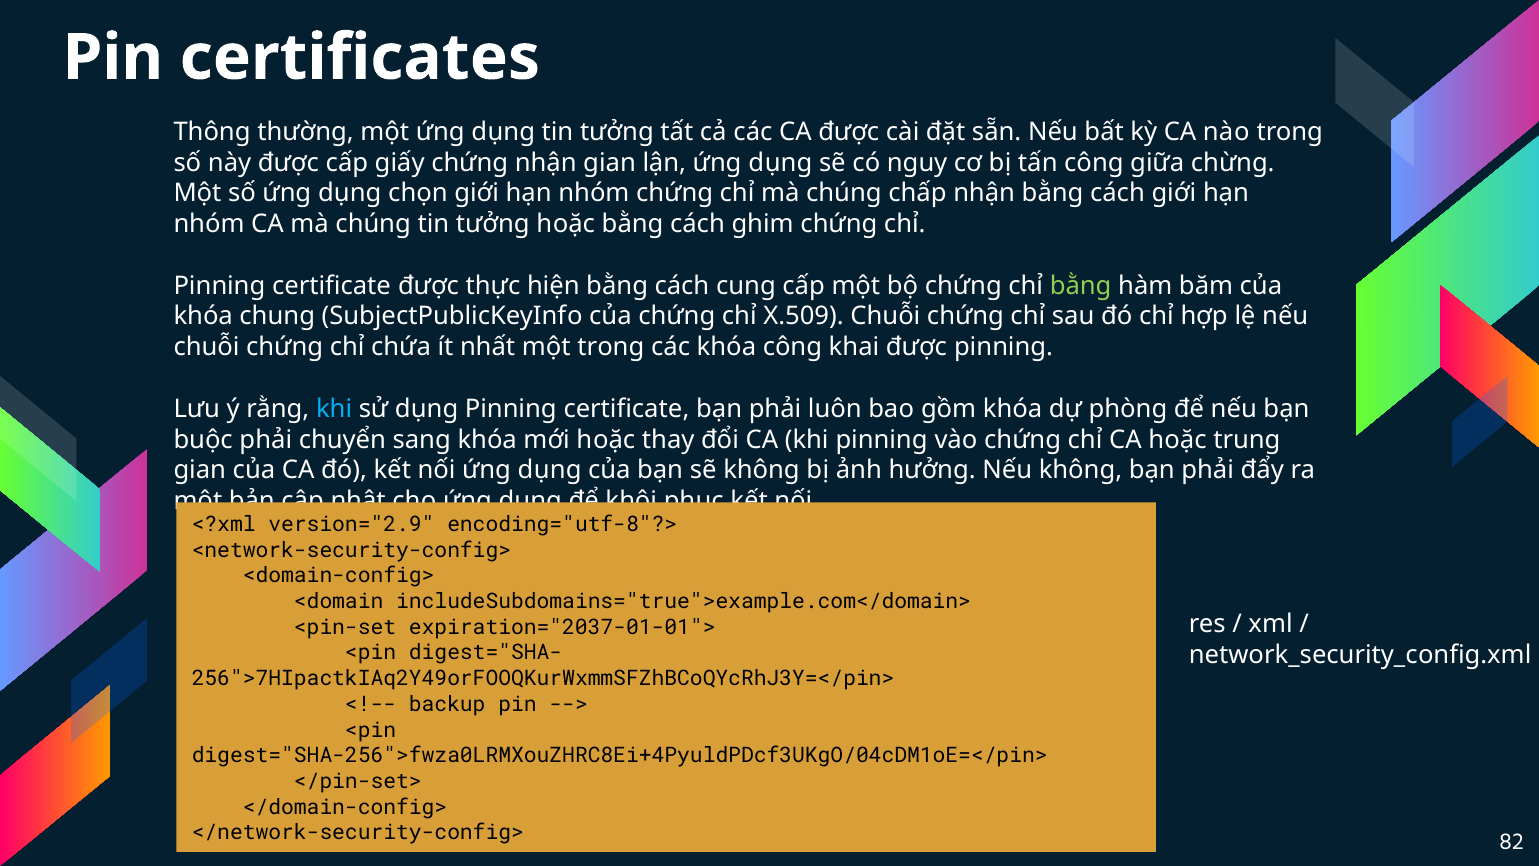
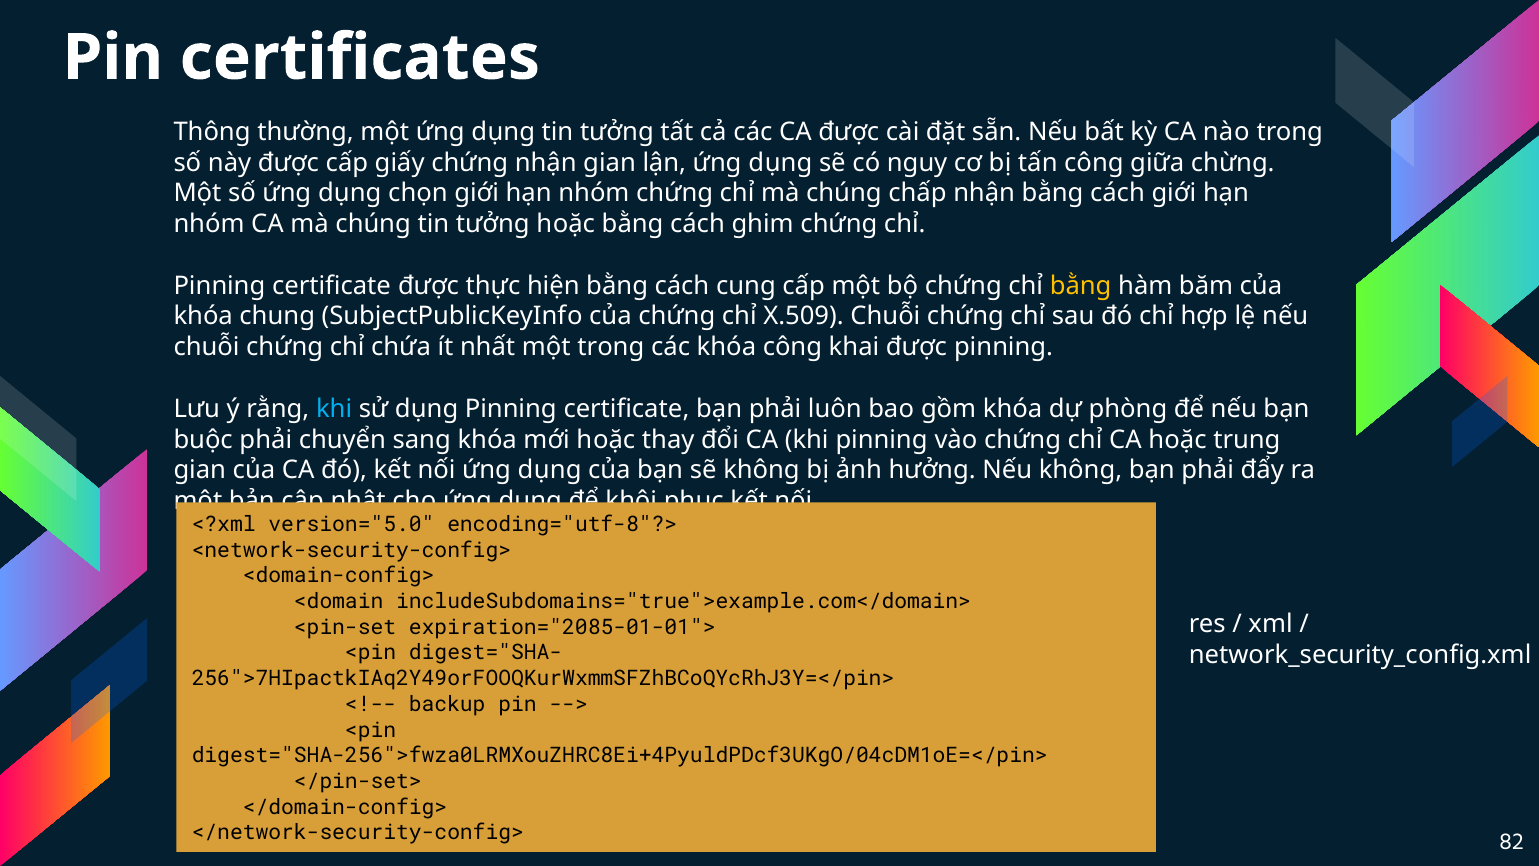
bằng at (1081, 286) colour: light green -> yellow
version="2.9: version="2.9 -> version="5.0
expiration="2037-01-01">: expiration="2037-01-01"> -> expiration="2085-01-01">
